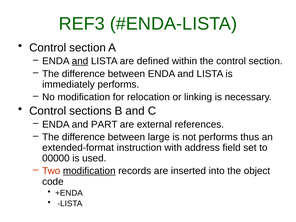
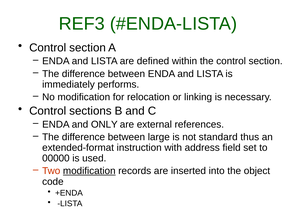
and at (80, 61) underline: present -> none
PART: PART -> ONLY
not performs: performs -> standard
